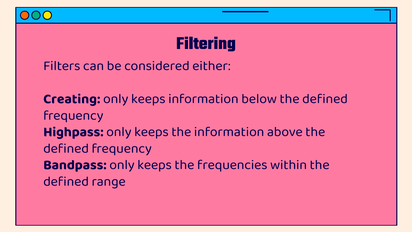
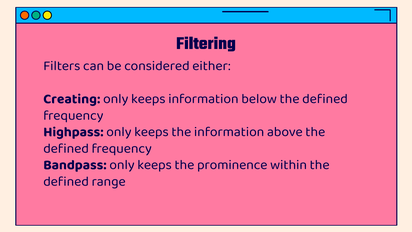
frequencies: frequencies -> prominence
